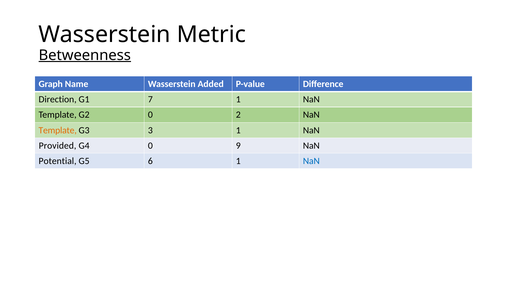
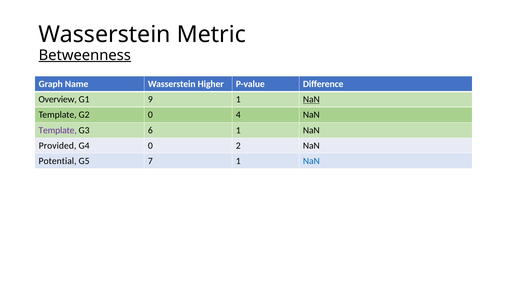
Added: Added -> Higher
Direction: Direction -> Overview
7: 7 -> 9
NaN at (311, 100) underline: none -> present
2: 2 -> 4
Template at (58, 130) colour: orange -> purple
3: 3 -> 6
9: 9 -> 2
6: 6 -> 7
